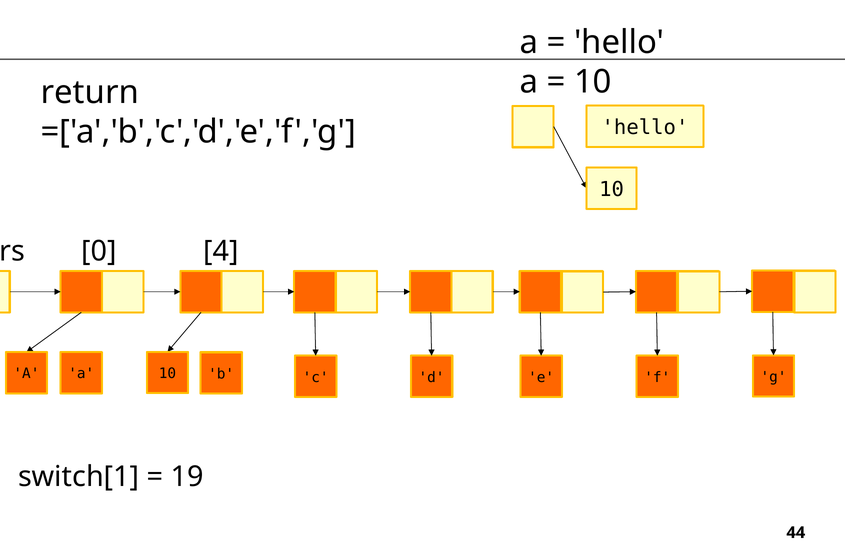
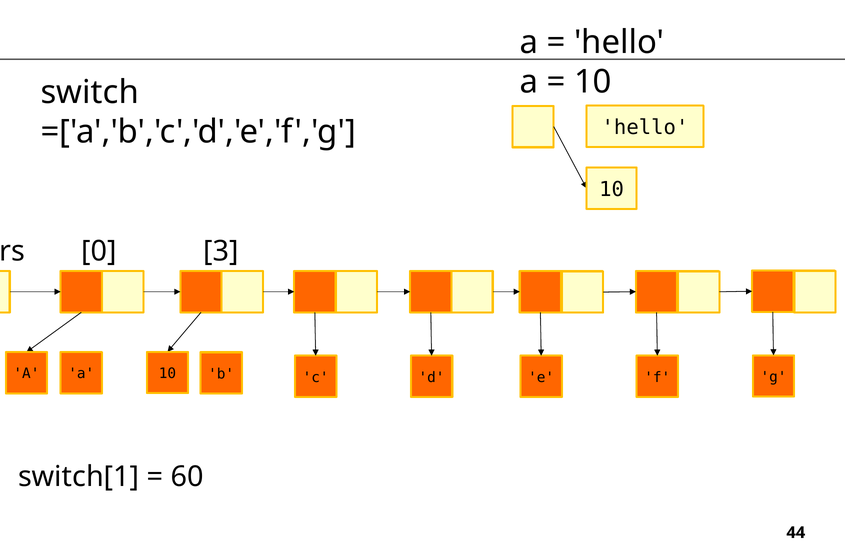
return: return -> switch
4: 4 -> 3
19: 19 -> 60
